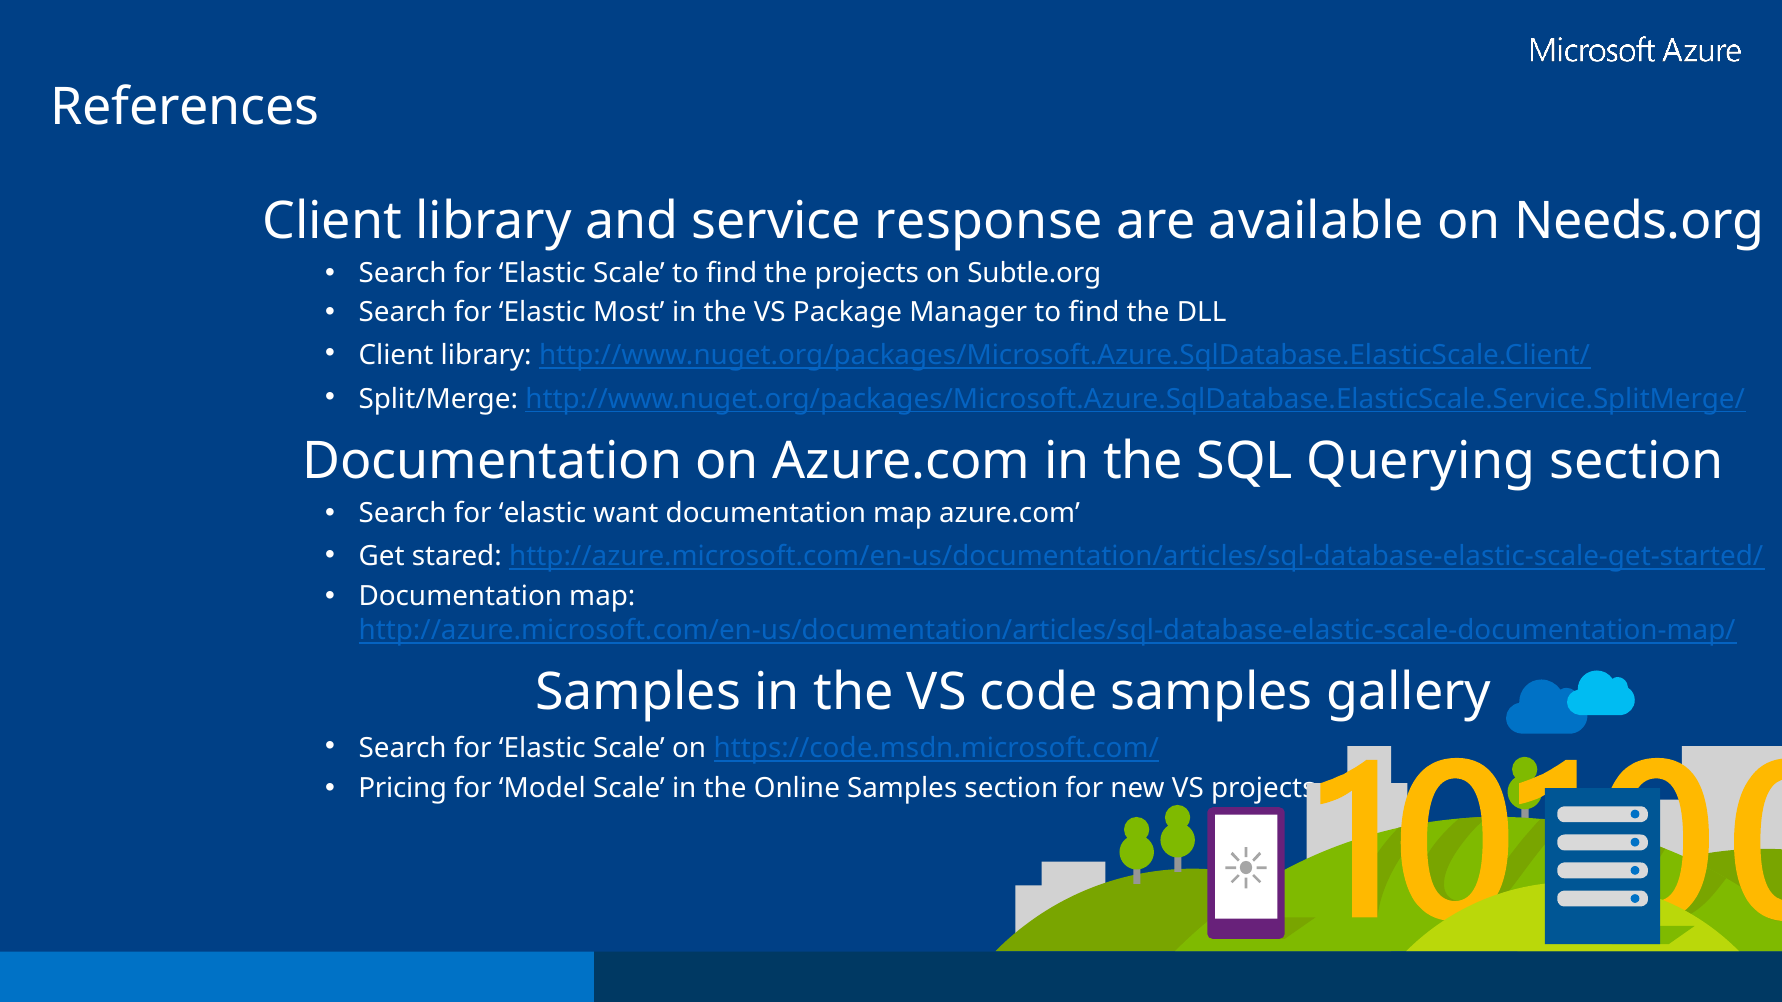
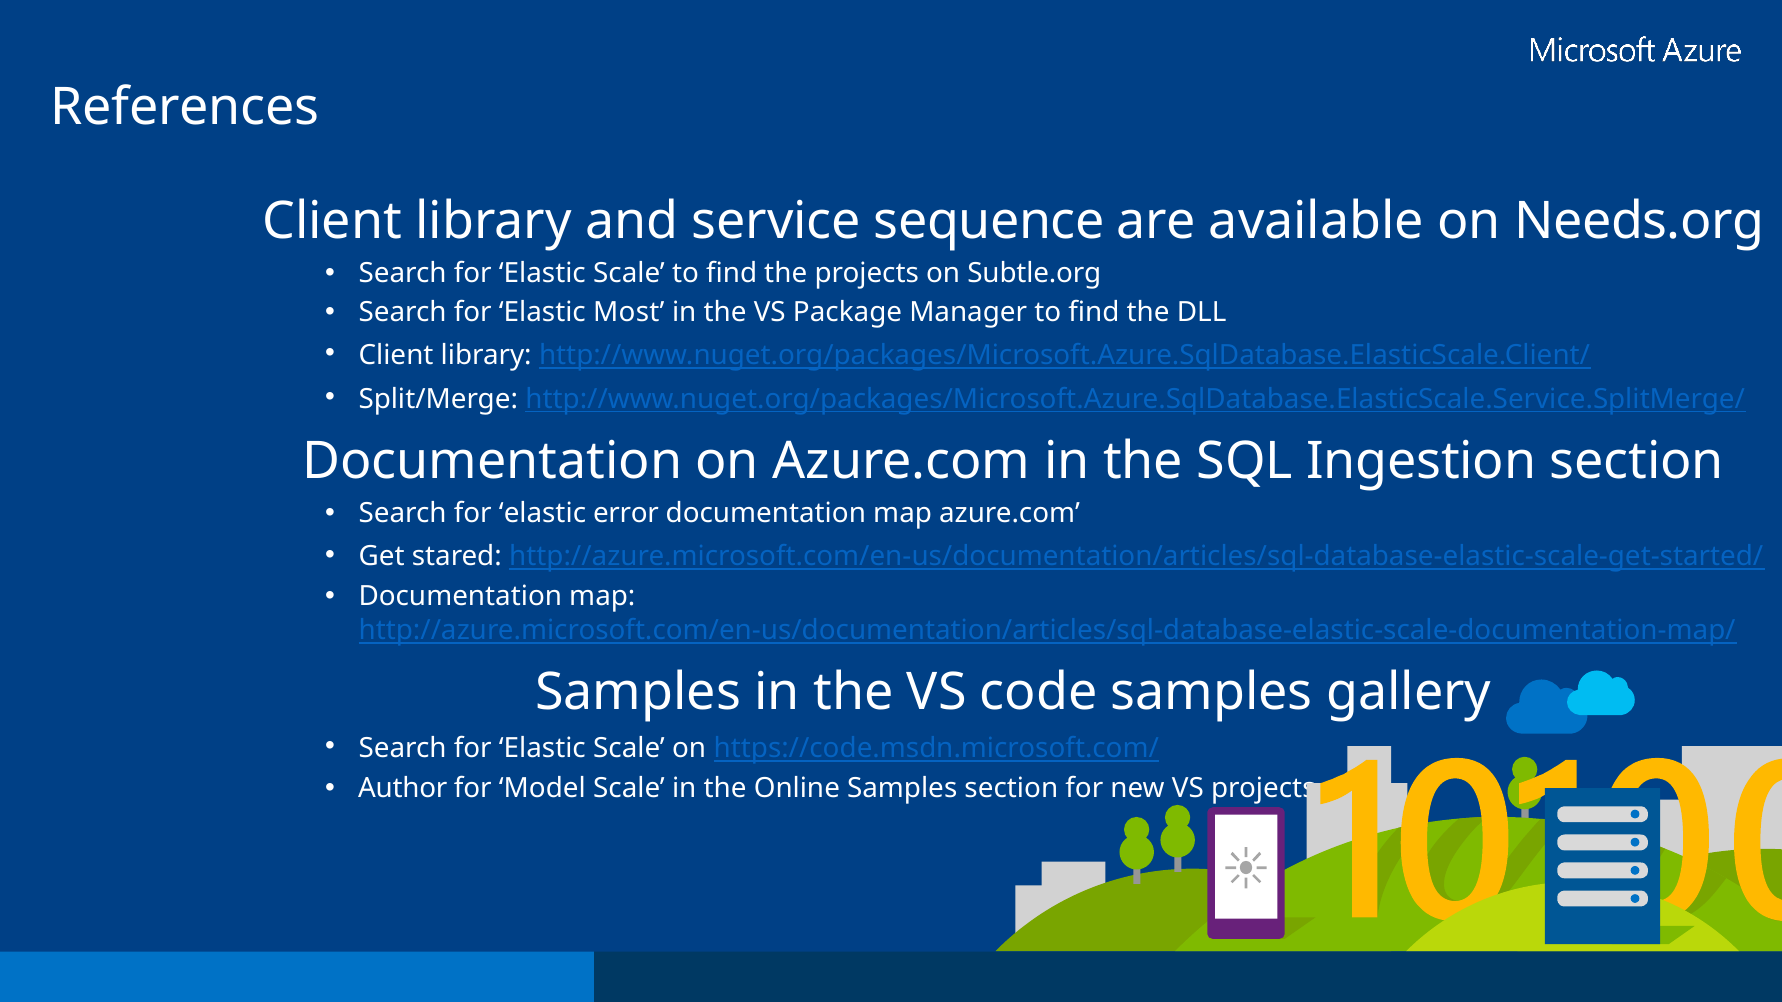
response: response -> sequence
Querying: Querying -> Ingestion
want: want -> error
Pricing: Pricing -> Author
